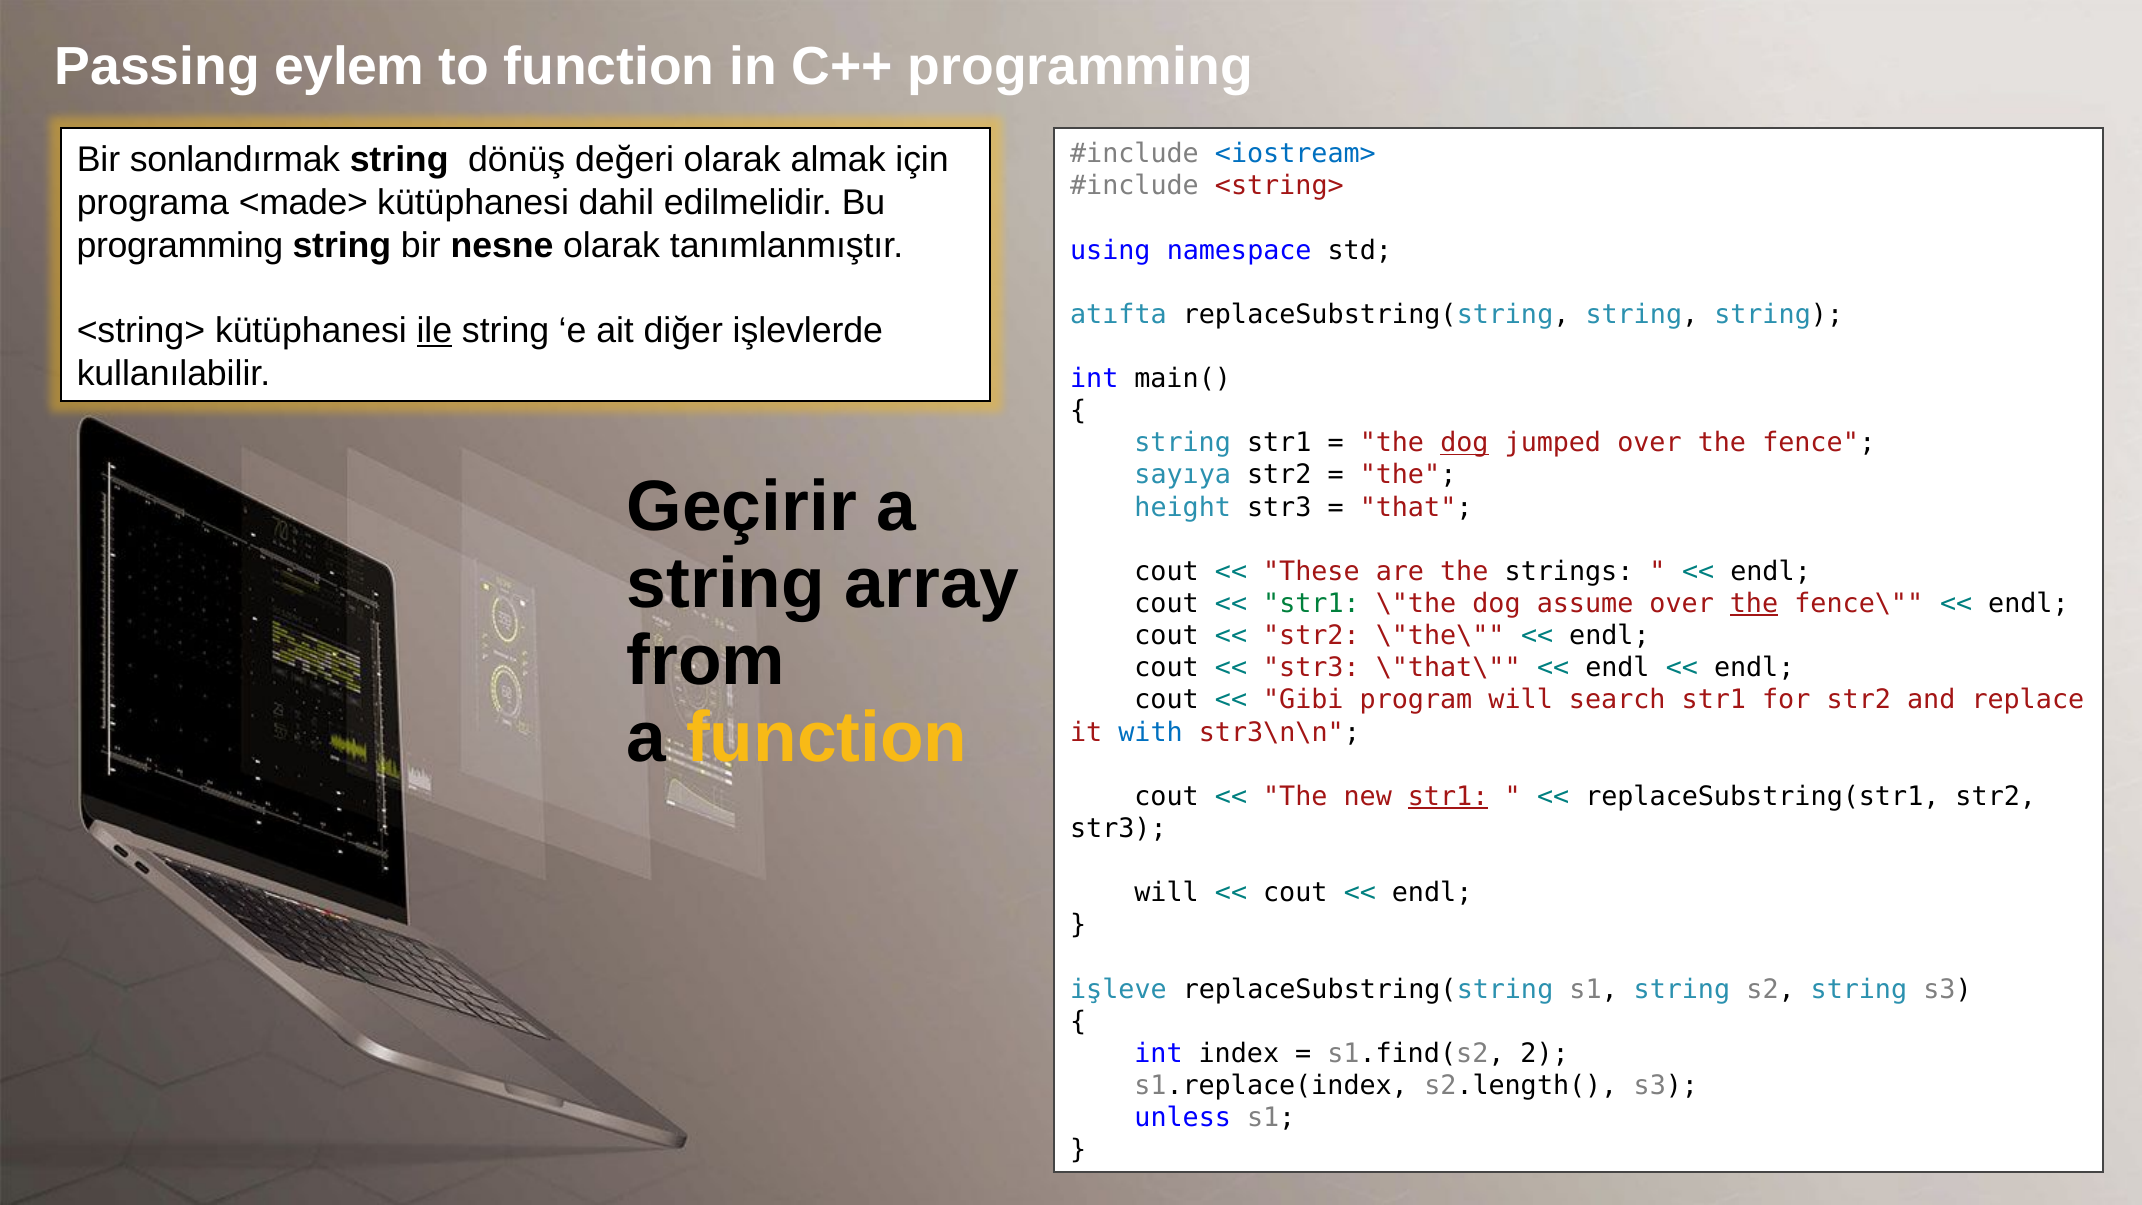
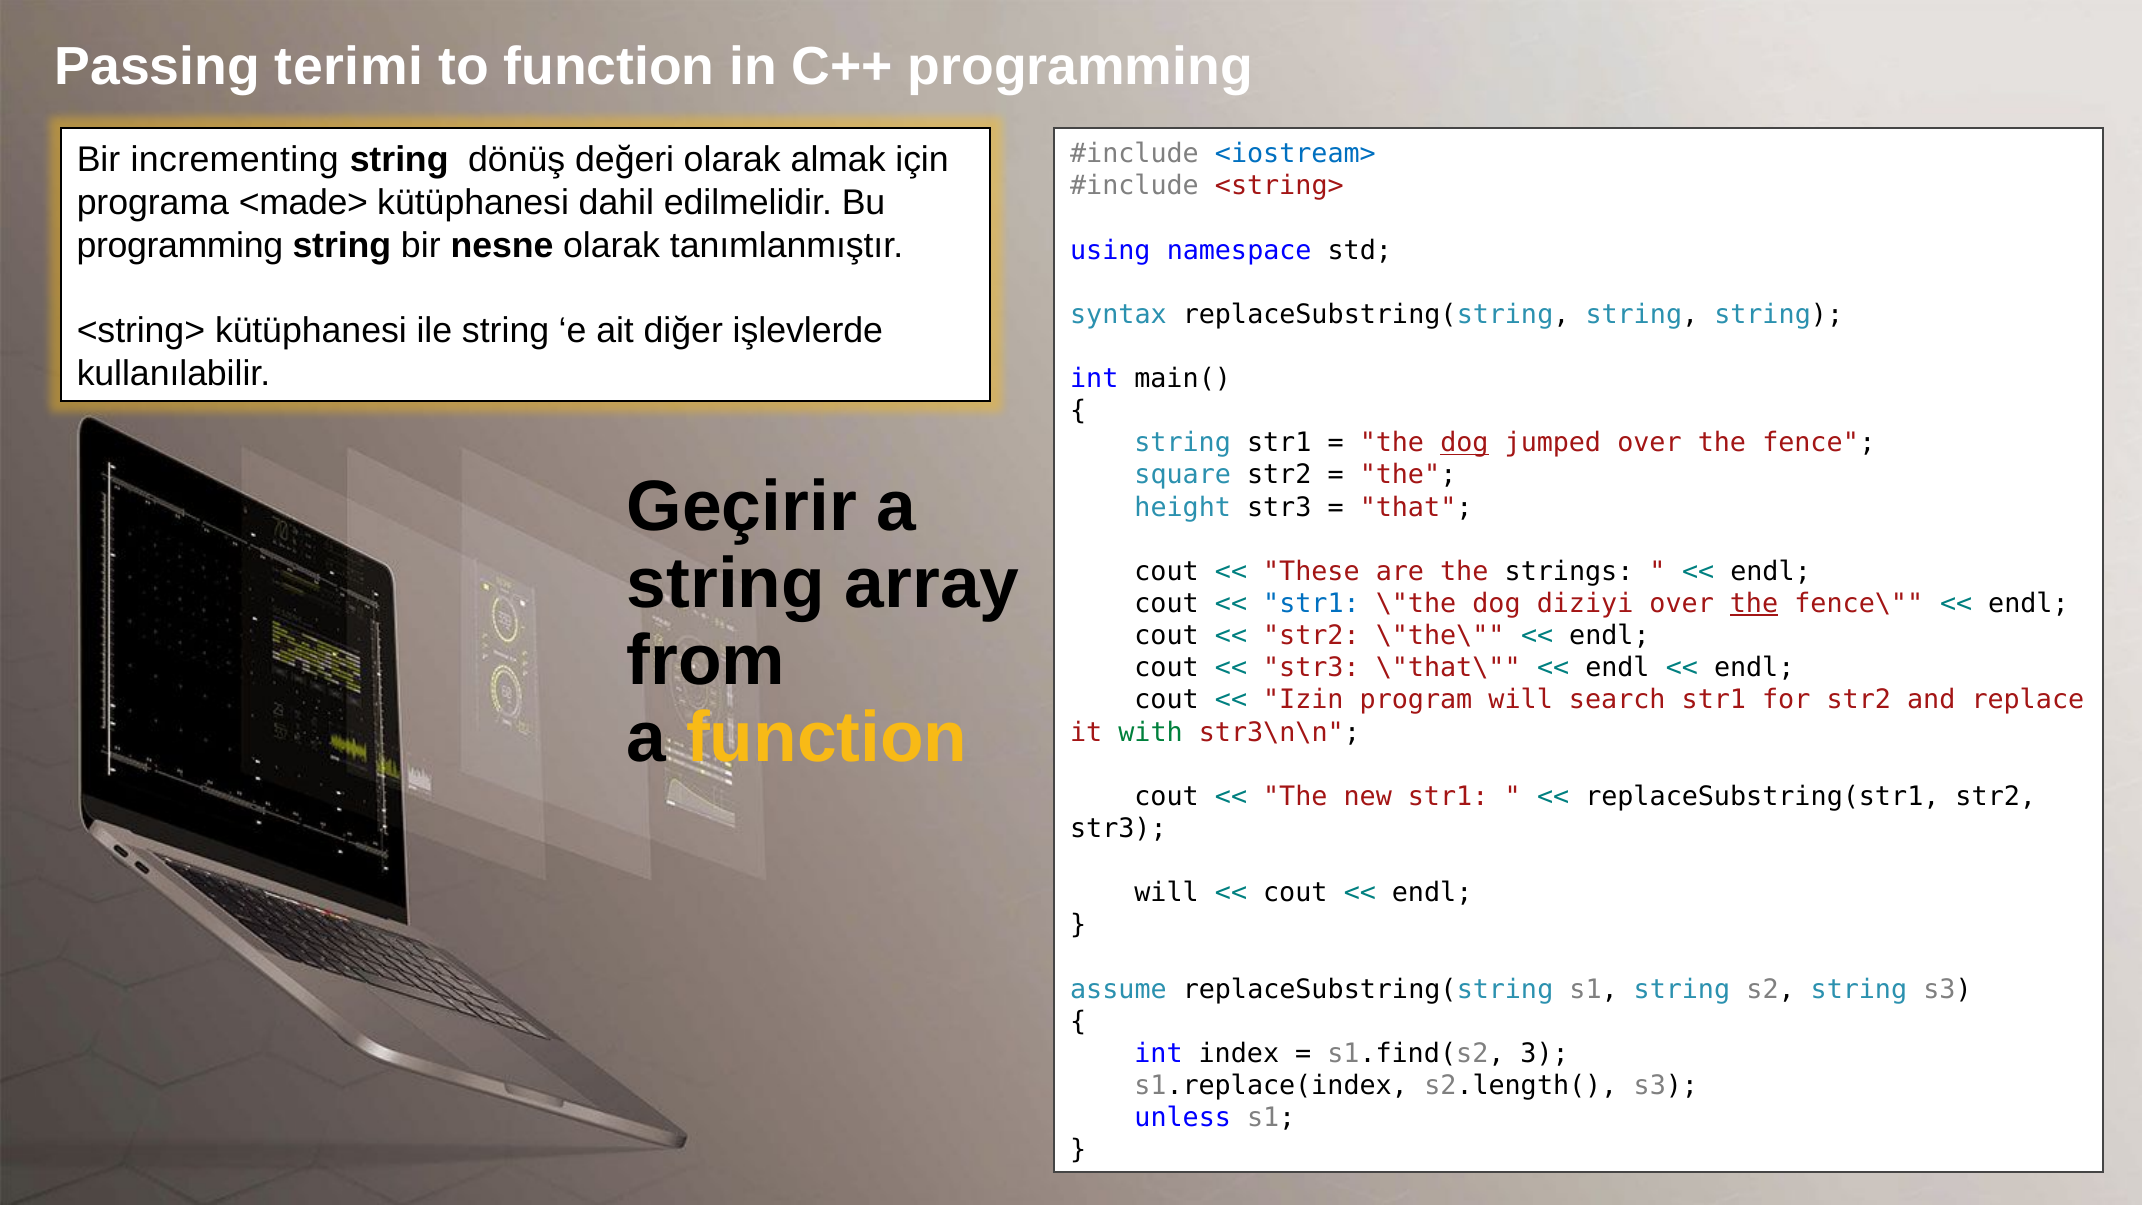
eylem: eylem -> terimi
sonlandırmak: sonlandırmak -> incrementing
atıfta: atıfta -> syntax
ile underline: present -> none
sayıya: sayıya -> square
str1 at (1311, 604) colour: green -> blue
assume: assume -> diziyi
Gibi: Gibi -> Izin
with colour: blue -> green
str1 at (1448, 796) underline: present -> none
işleve: işleve -> assume
2: 2 -> 3
